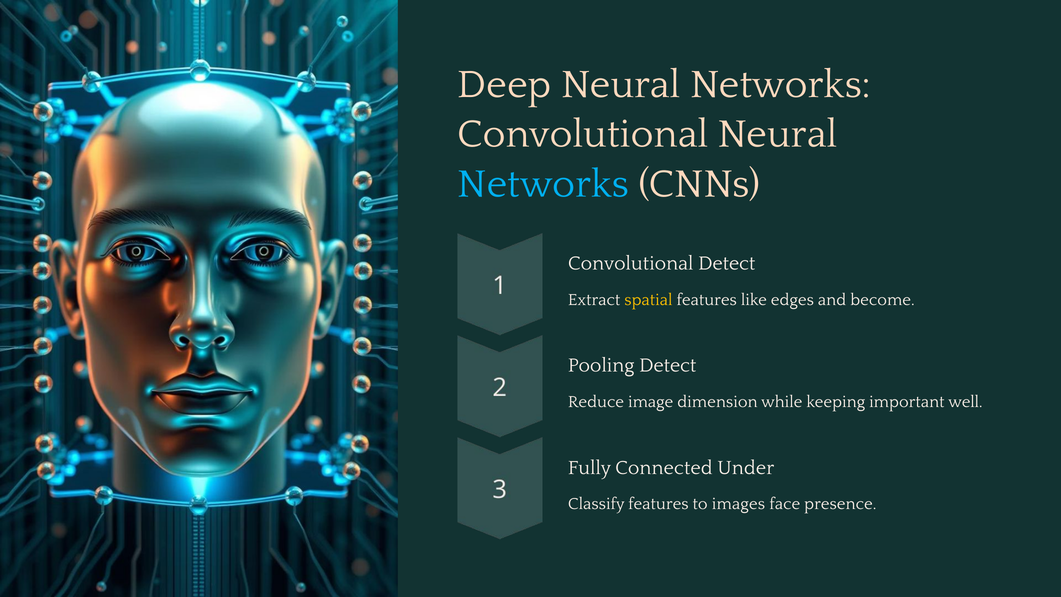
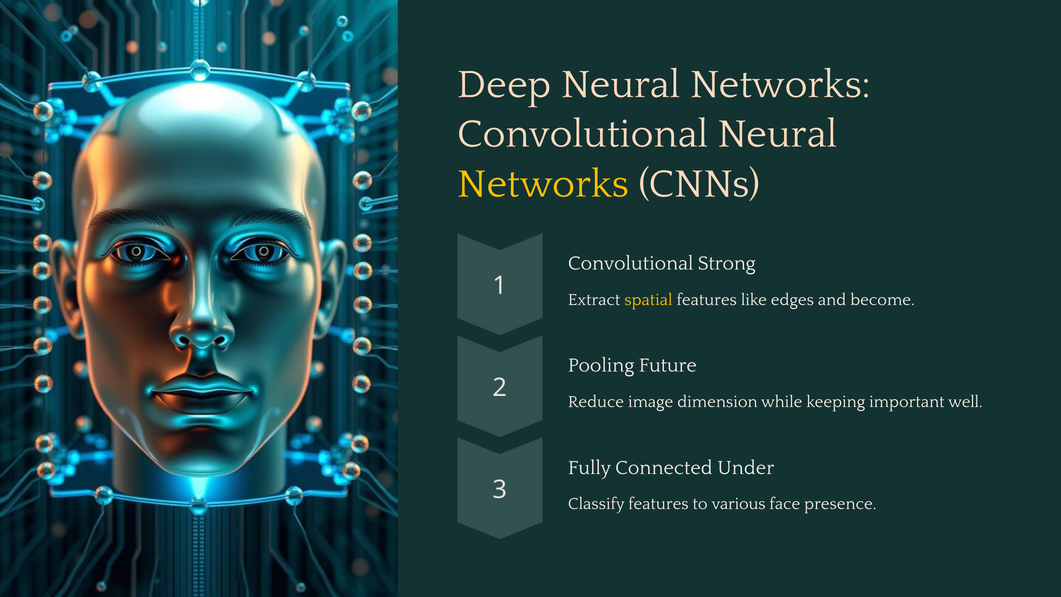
Networks at (543, 184) colour: light blue -> yellow
Convolutional Detect: Detect -> Strong
Pooling Detect: Detect -> Future
images: images -> various
